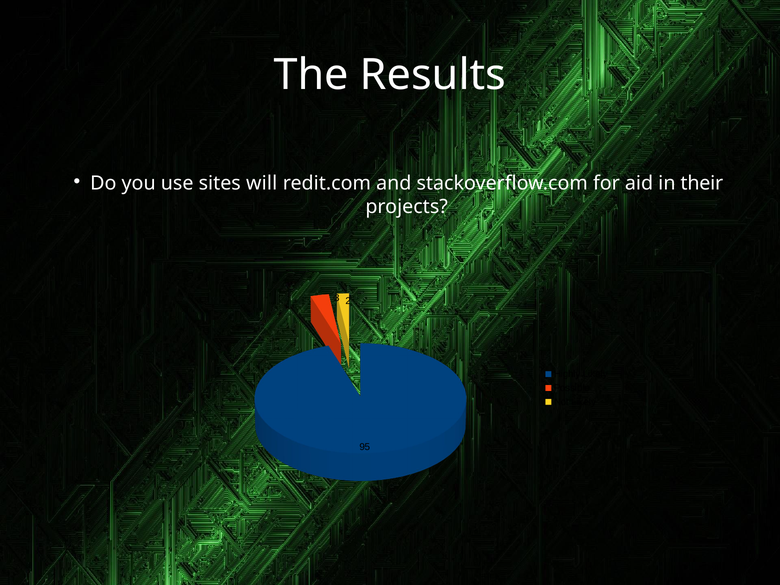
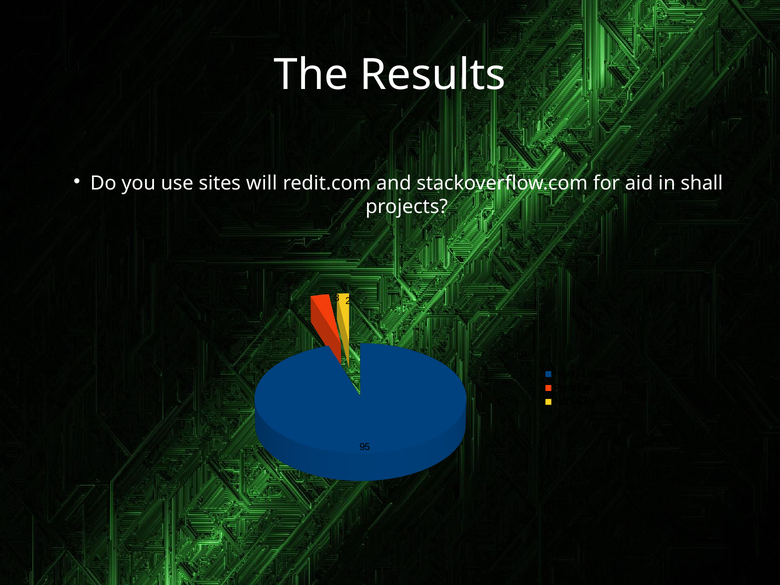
their: their -> shall
